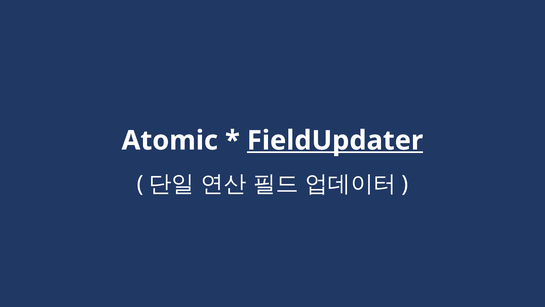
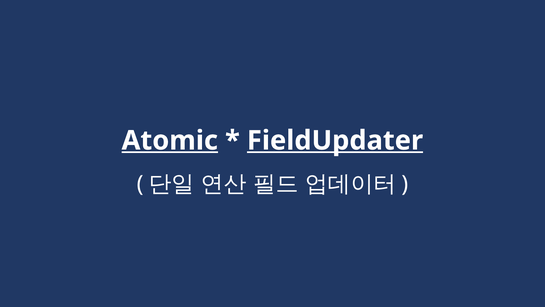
Atomic underline: none -> present
